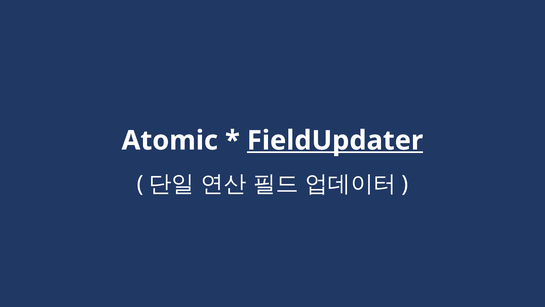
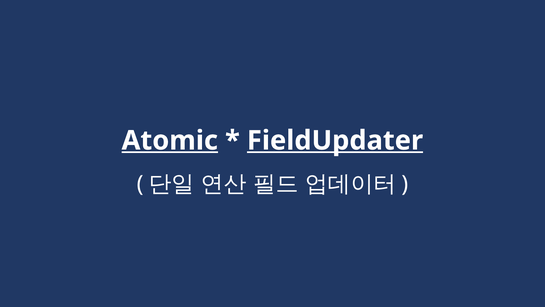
Atomic underline: none -> present
